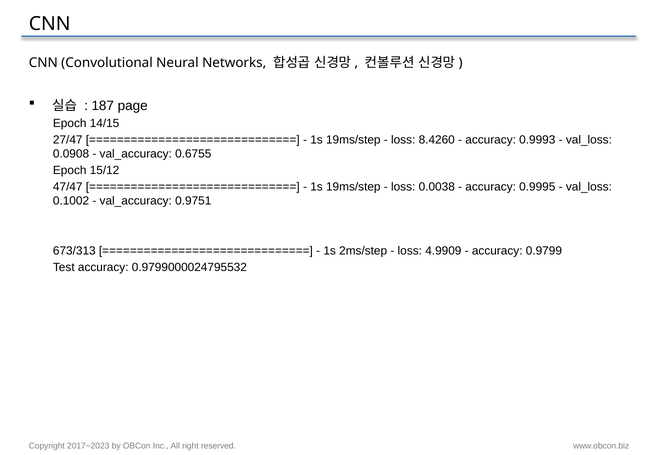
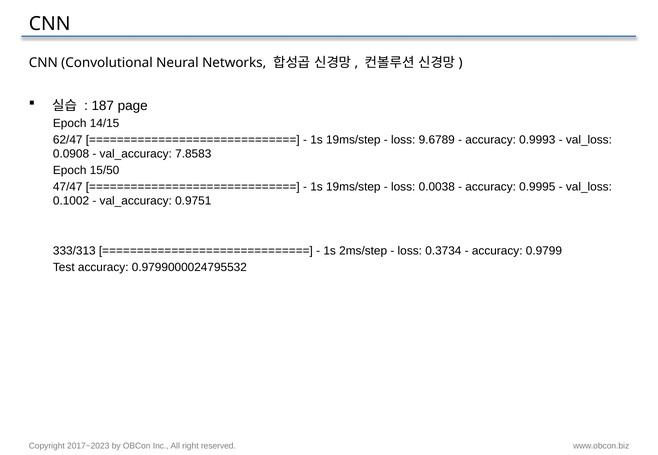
27/47: 27/47 -> 62/47
8.4260: 8.4260 -> 9.6789
0.6755: 0.6755 -> 7.8583
15/12: 15/12 -> 15/50
673/313: 673/313 -> 333/313
4.9909: 4.9909 -> 0.3734
